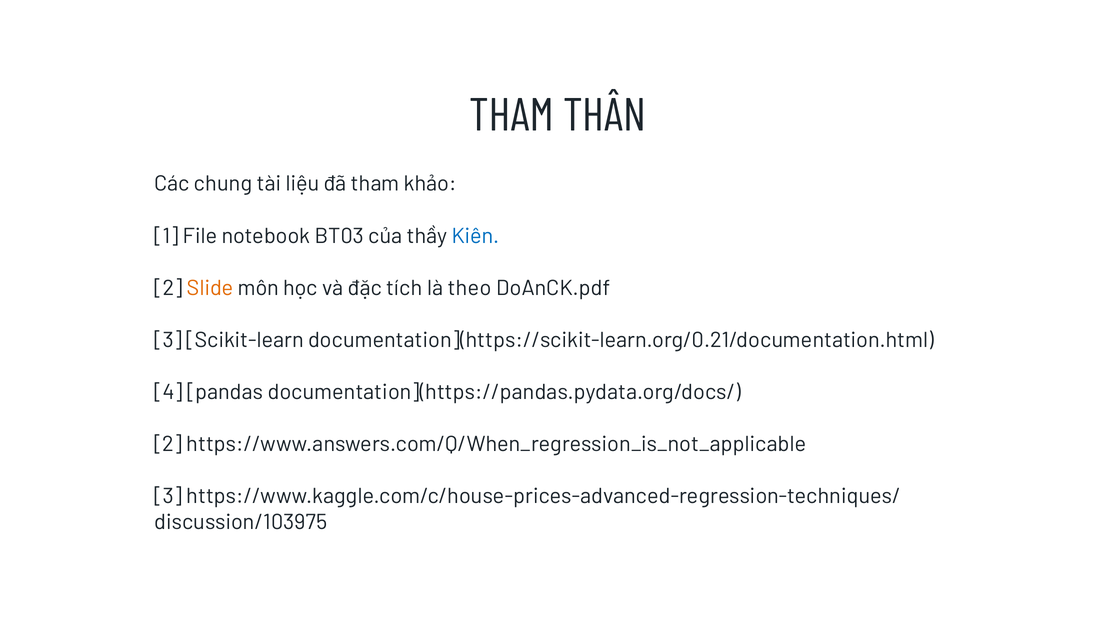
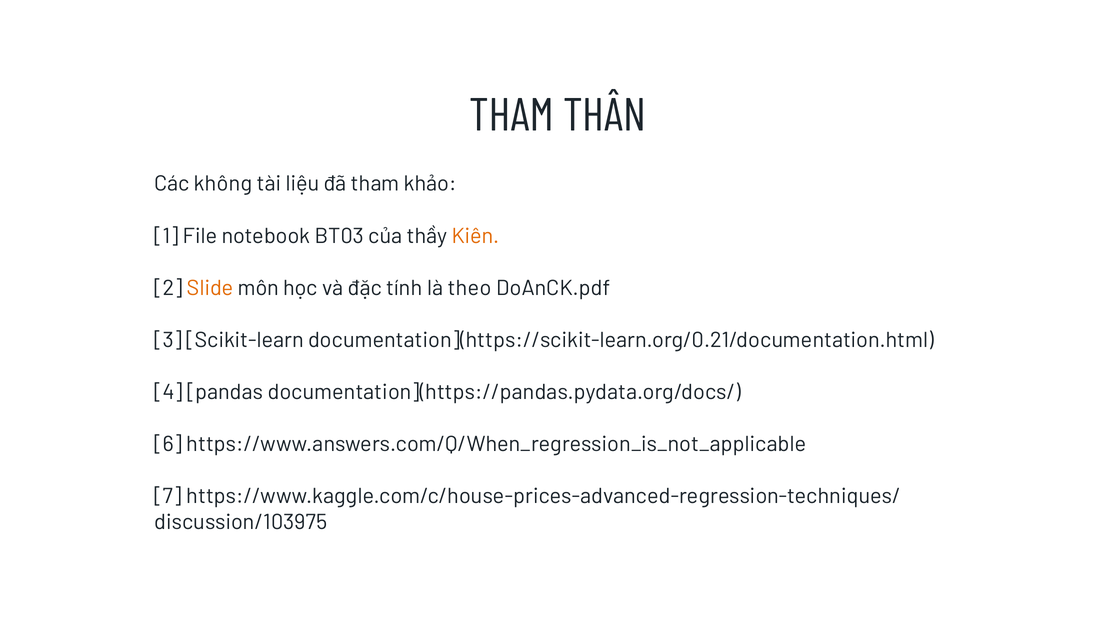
chung: chung -> không
Kiên colour: blue -> orange
tích: tích -> tính
2 at (168, 444): 2 -> 6
3 at (168, 496): 3 -> 7
